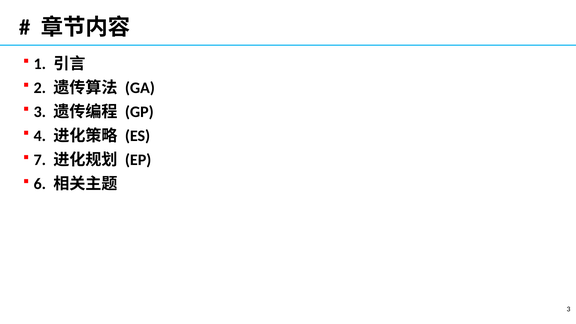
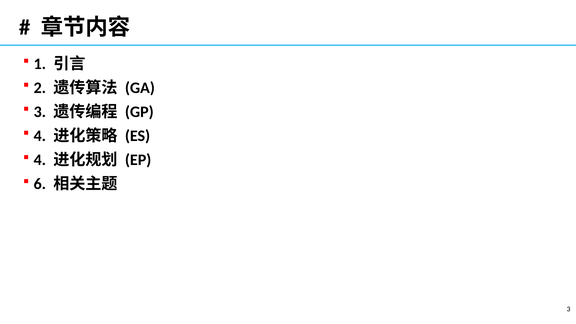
7 at (40, 160): 7 -> 4
